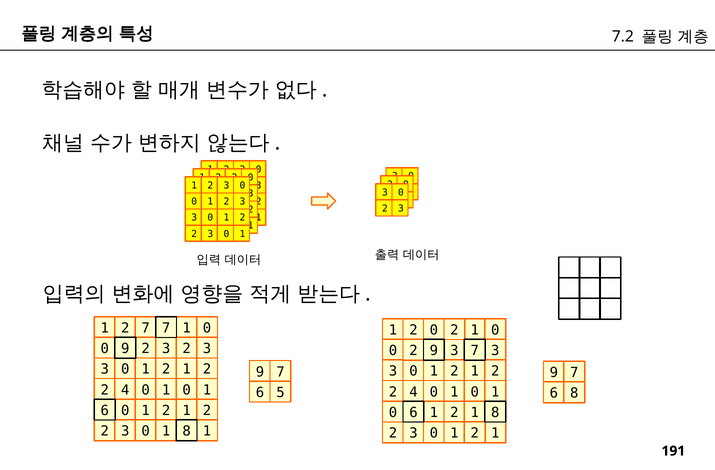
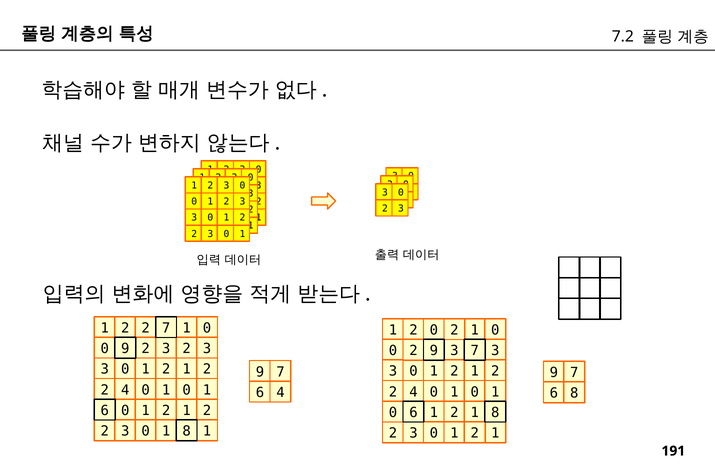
7 at (146, 328): 7 -> 2
6 5: 5 -> 4
